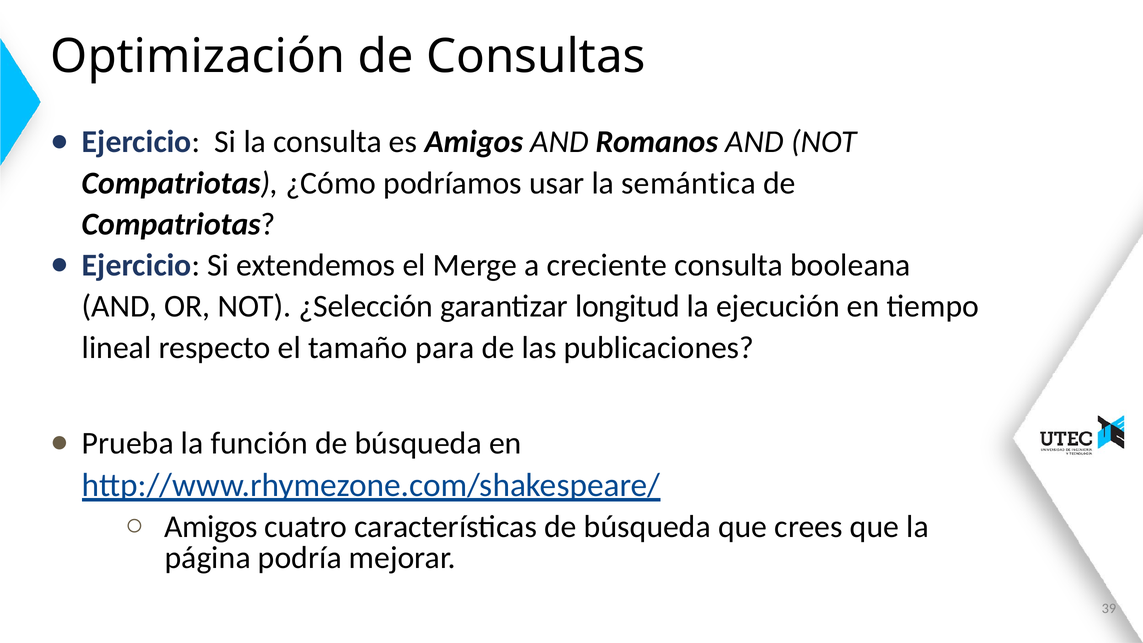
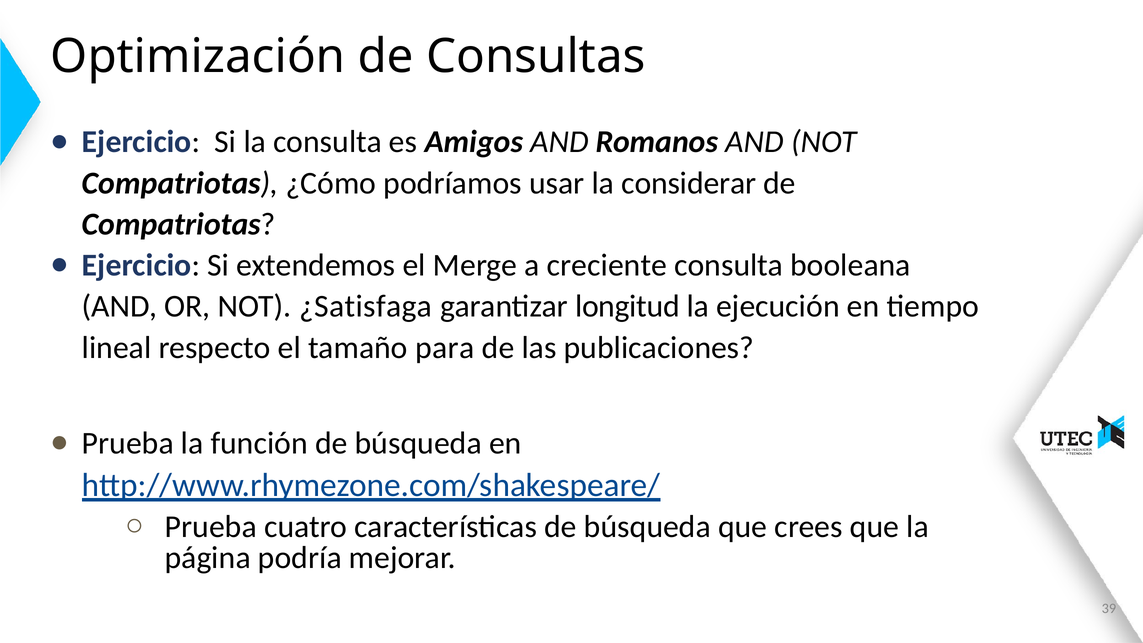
semántica: semántica -> considerar
¿Selección: ¿Selección -> ¿Satisfaga
Amigos at (211, 527): Amigos -> Prueba
